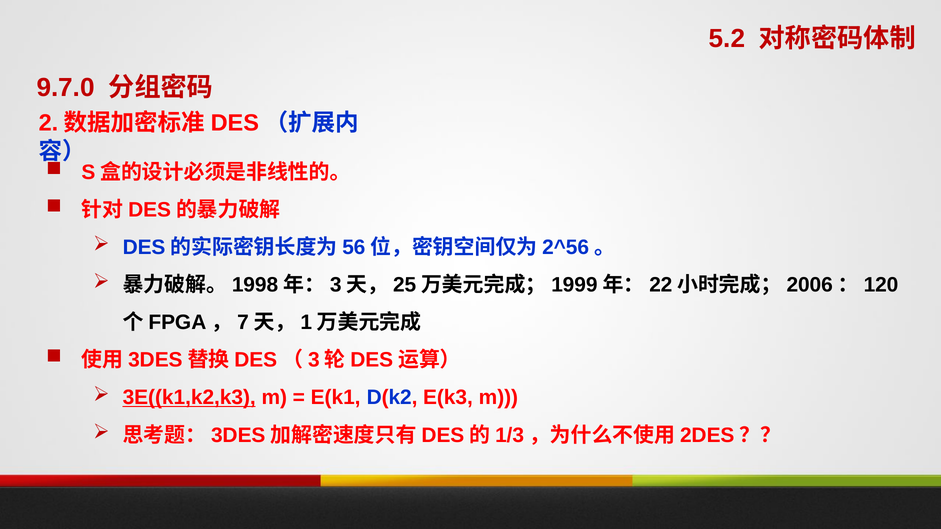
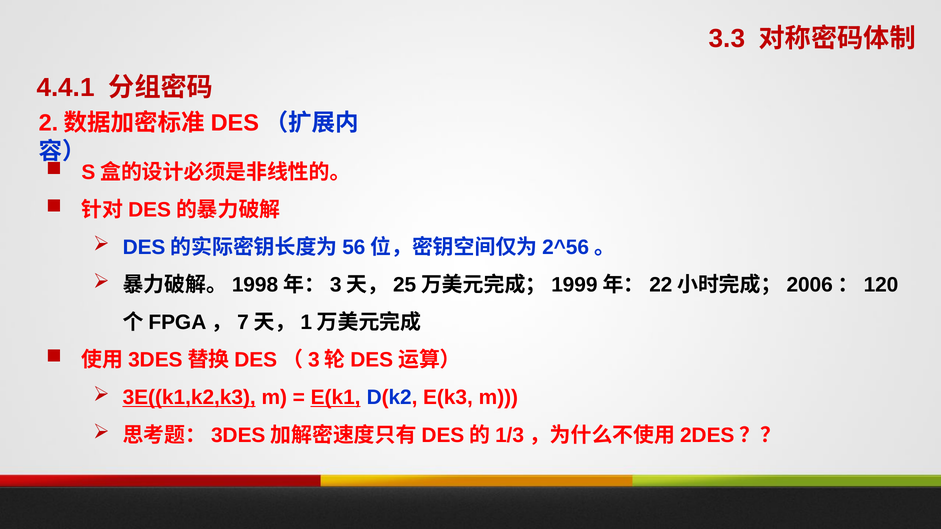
5.2: 5.2 -> 3.3
9.7.0: 9.7.0 -> 4.4.1
E(k1 underline: none -> present
